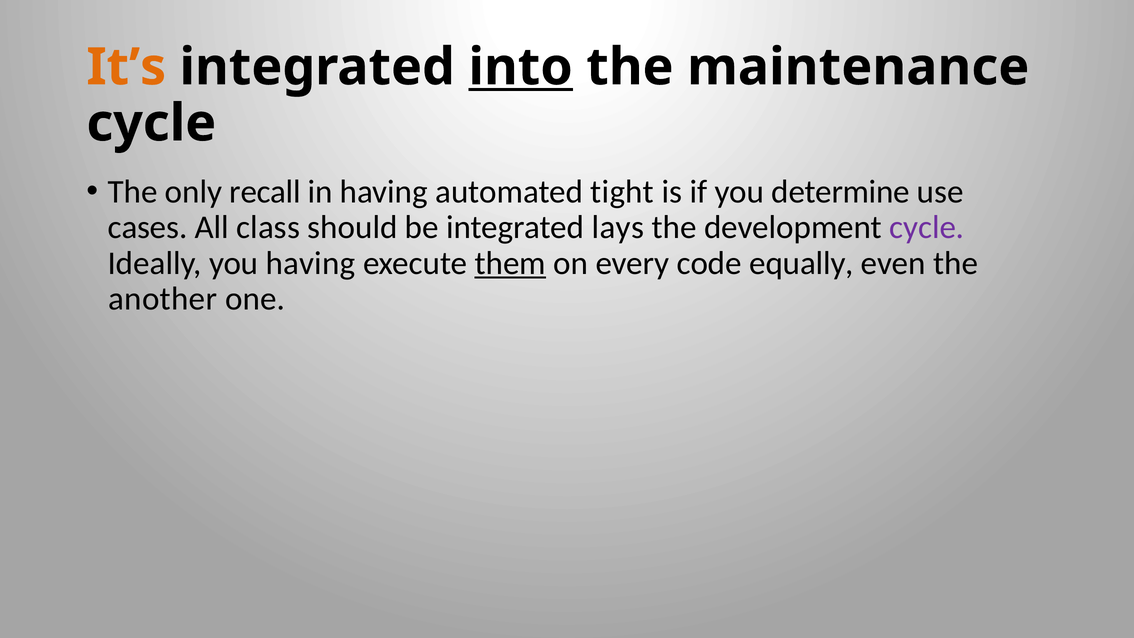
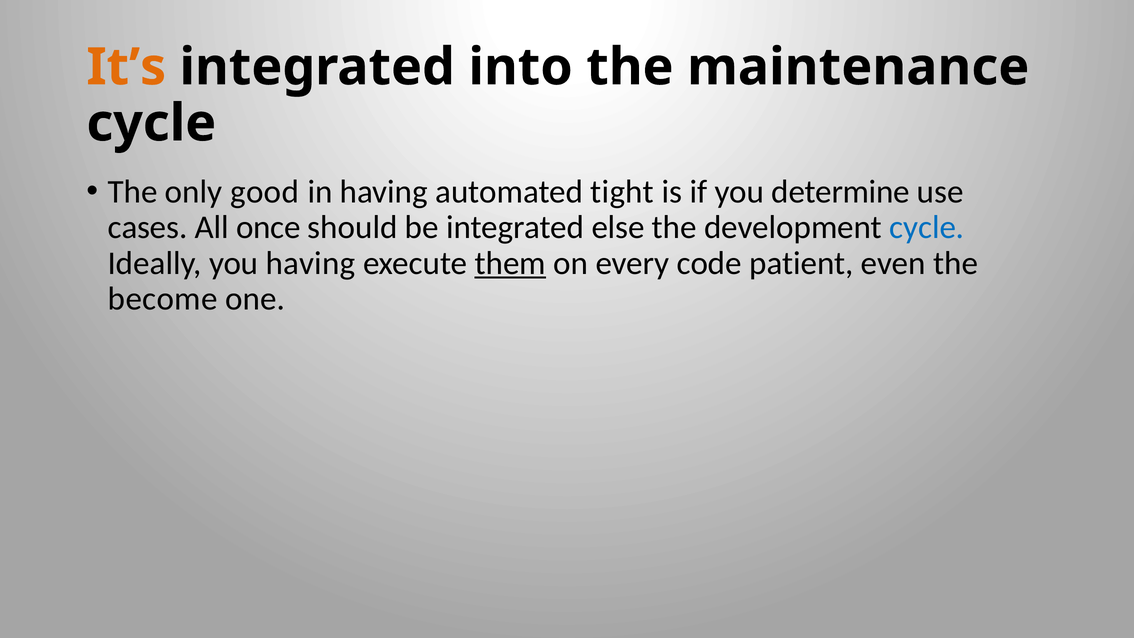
into underline: present -> none
recall: recall -> good
class: class -> once
lays: lays -> else
cycle at (927, 227) colour: purple -> blue
equally: equally -> patient
another: another -> become
